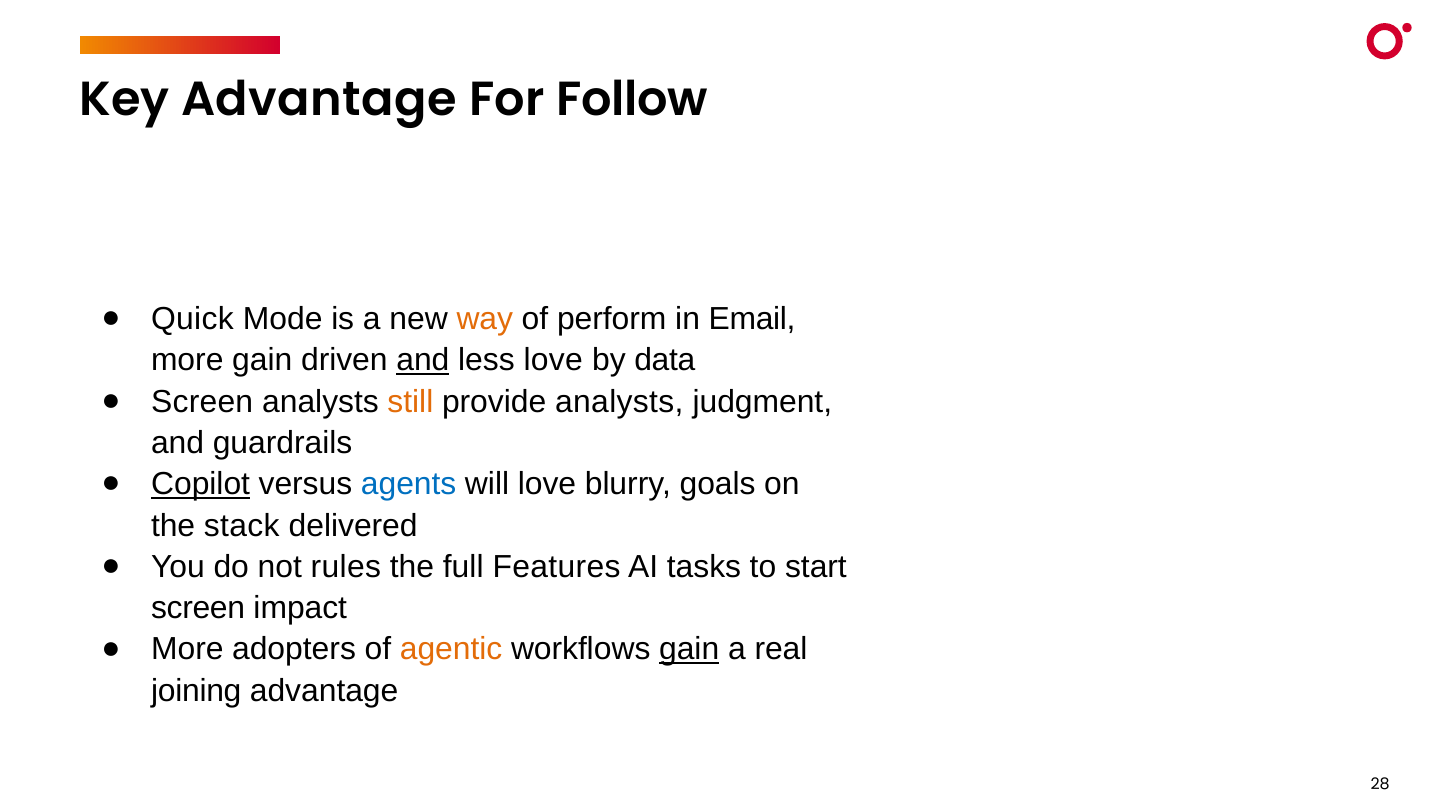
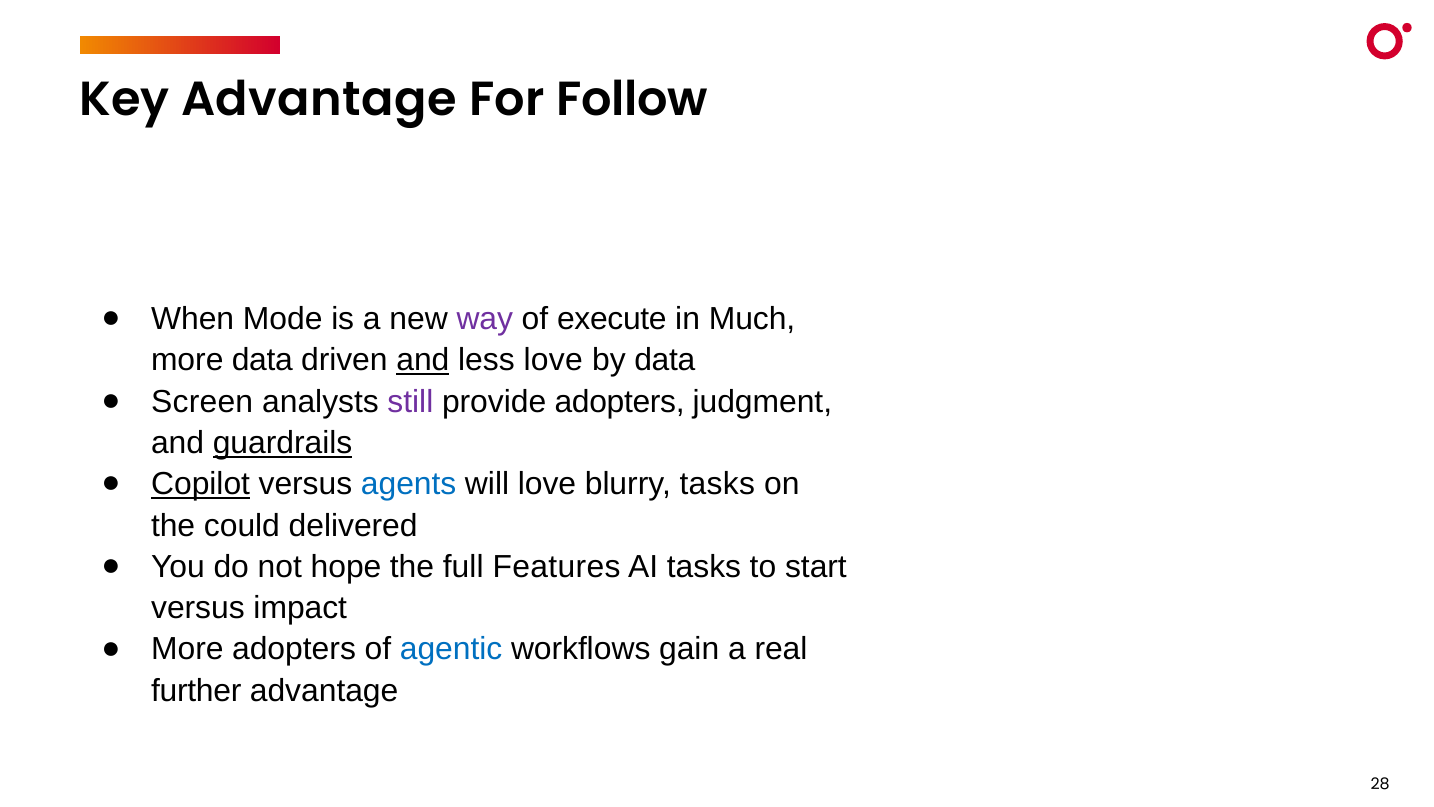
Quick: Quick -> When
way colour: orange -> purple
perform: perform -> execute
Email: Email -> Much
more gain: gain -> data
still colour: orange -> purple
provide analysts: analysts -> adopters
guardrails underline: none -> present
blurry goals: goals -> tasks
stack: stack -> could
rules: rules -> hope
screen at (198, 608): screen -> versus
agentic colour: orange -> blue
gain at (689, 649) underline: present -> none
joining: joining -> further
